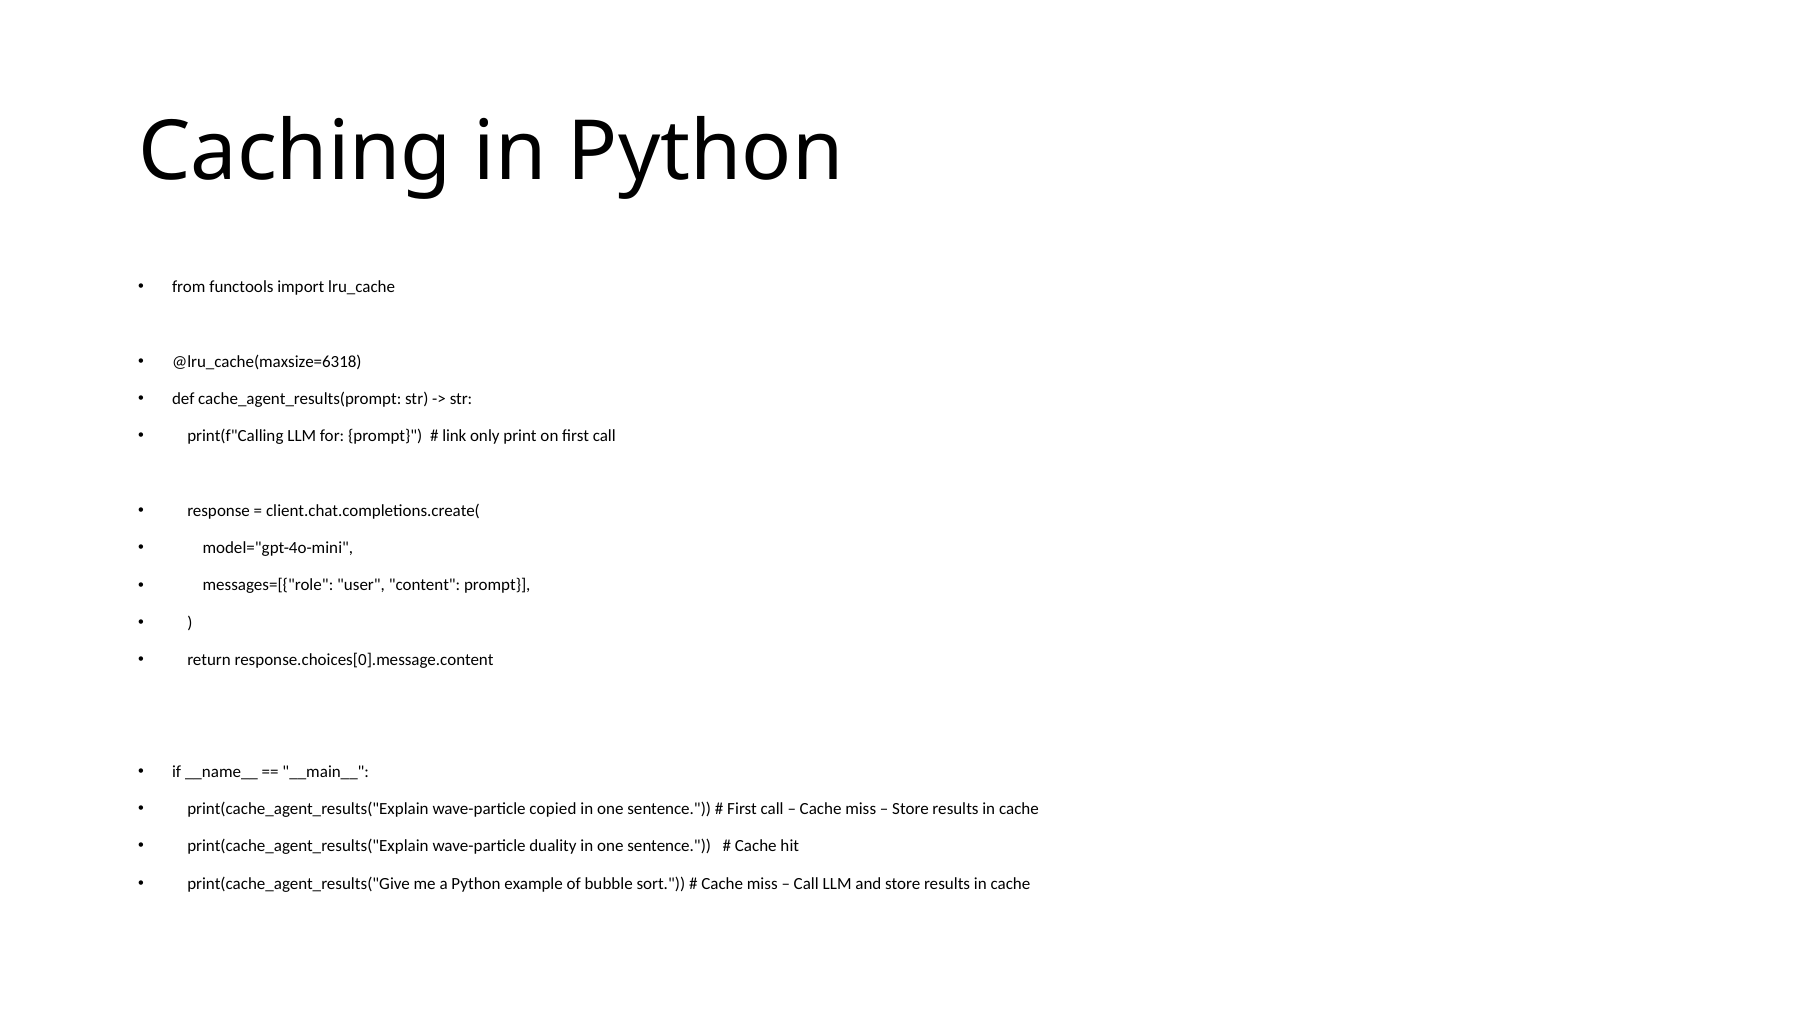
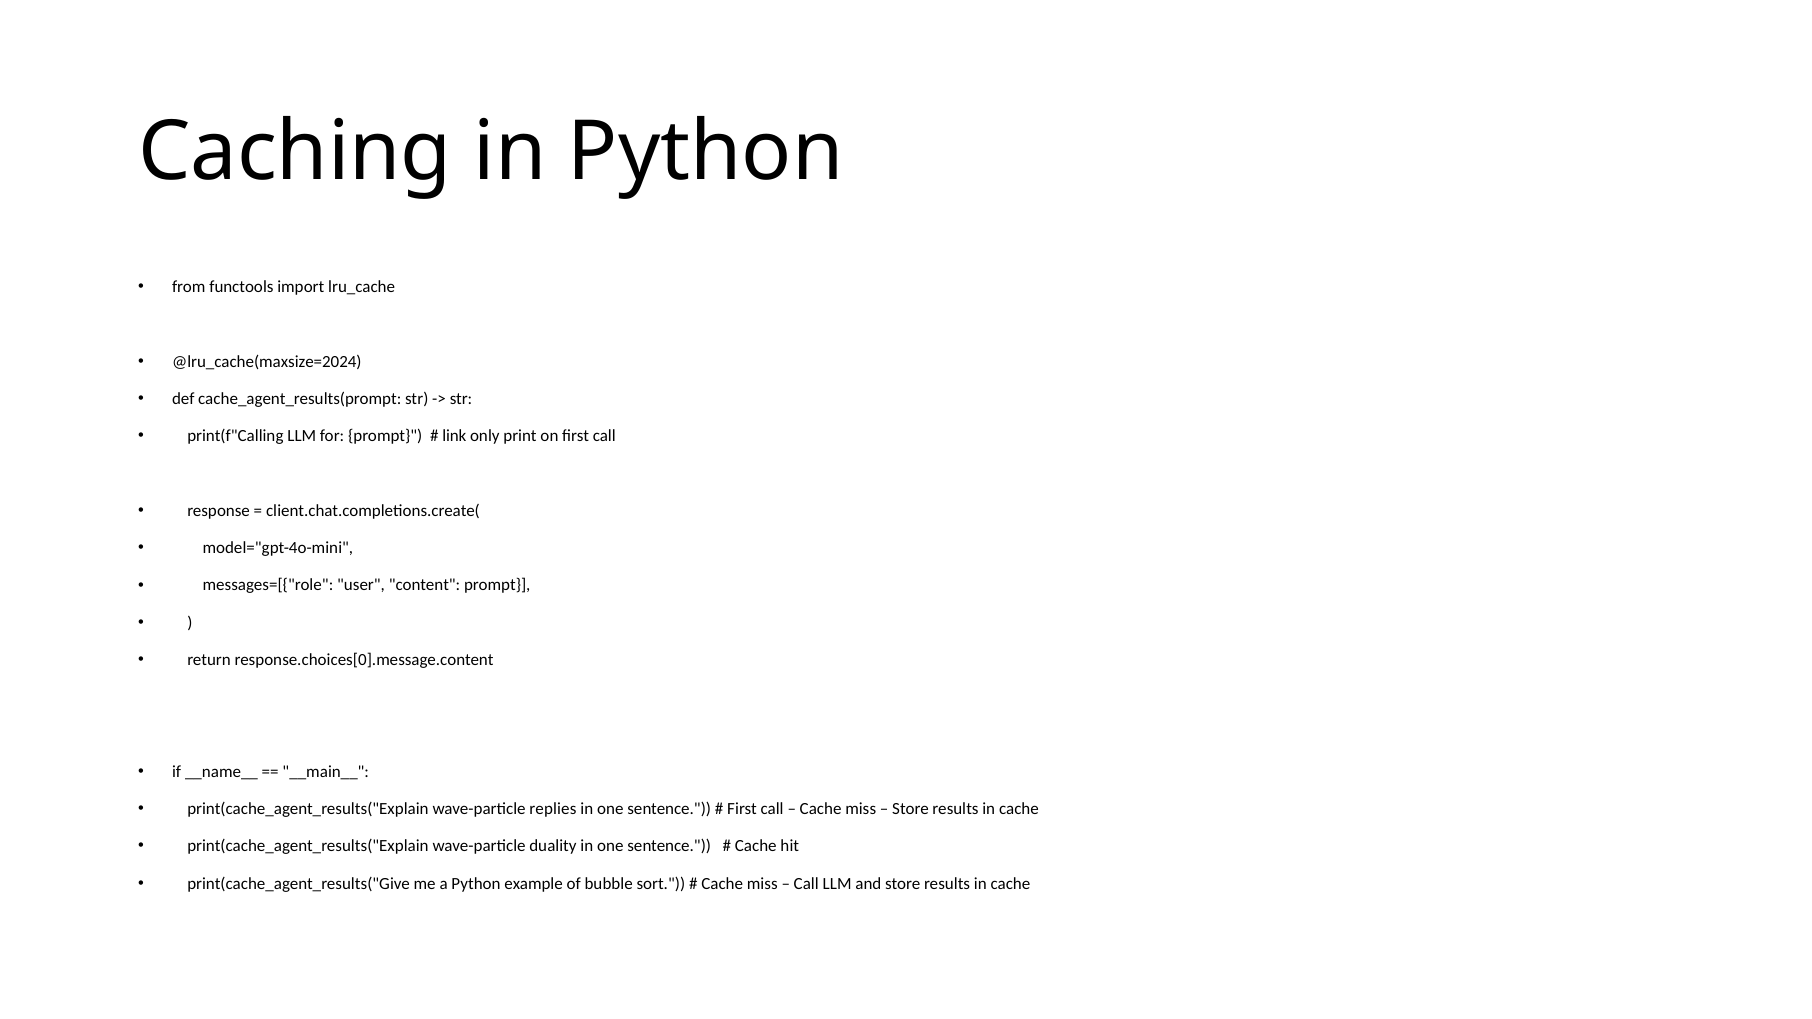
@lru_cache(maxsize=6318: @lru_cache(maxsize=6318 -> @lru_cache(maxsize=2024
copied: copied -> replies
